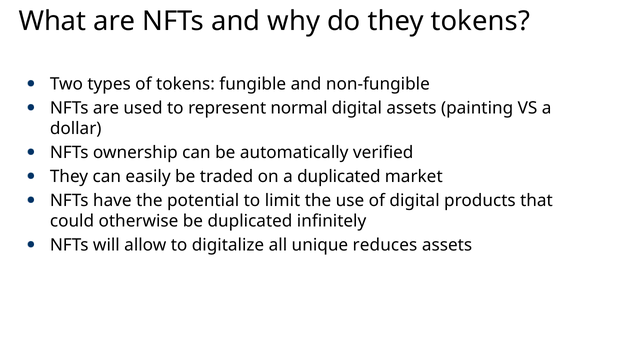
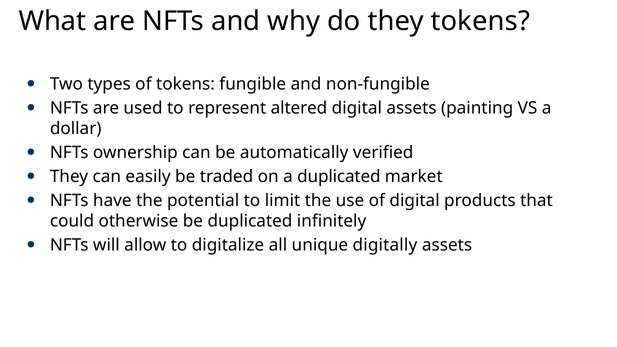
normal: normal -> altered
reduces: reduces -> digitally
